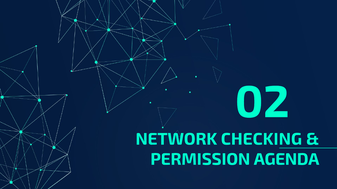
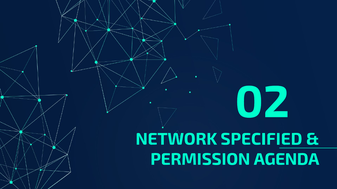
CHECKING: CHECKING -> SPECIFIED
